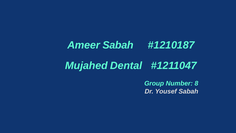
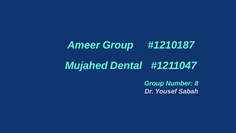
Ameer Sabah: Sabah -> Group
